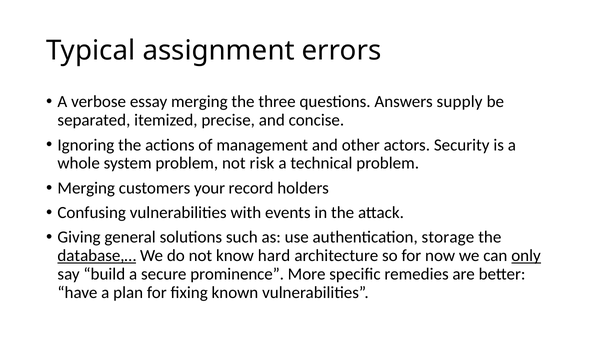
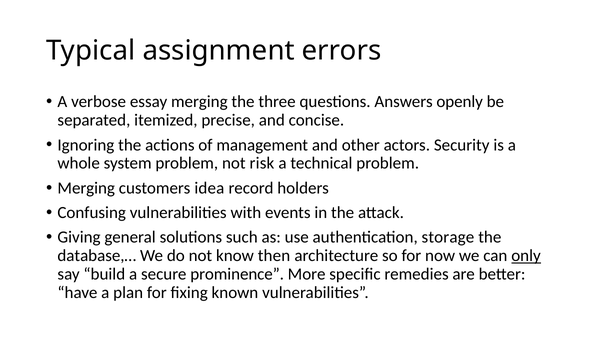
supply: supply -> openly
your: your -> idea
database,… underline: present -> none
hard: hard -> then
